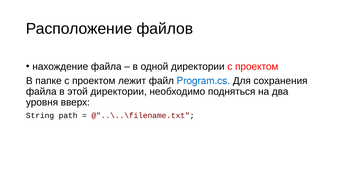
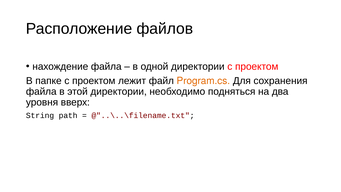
Program.cs colour: blue -> orange
